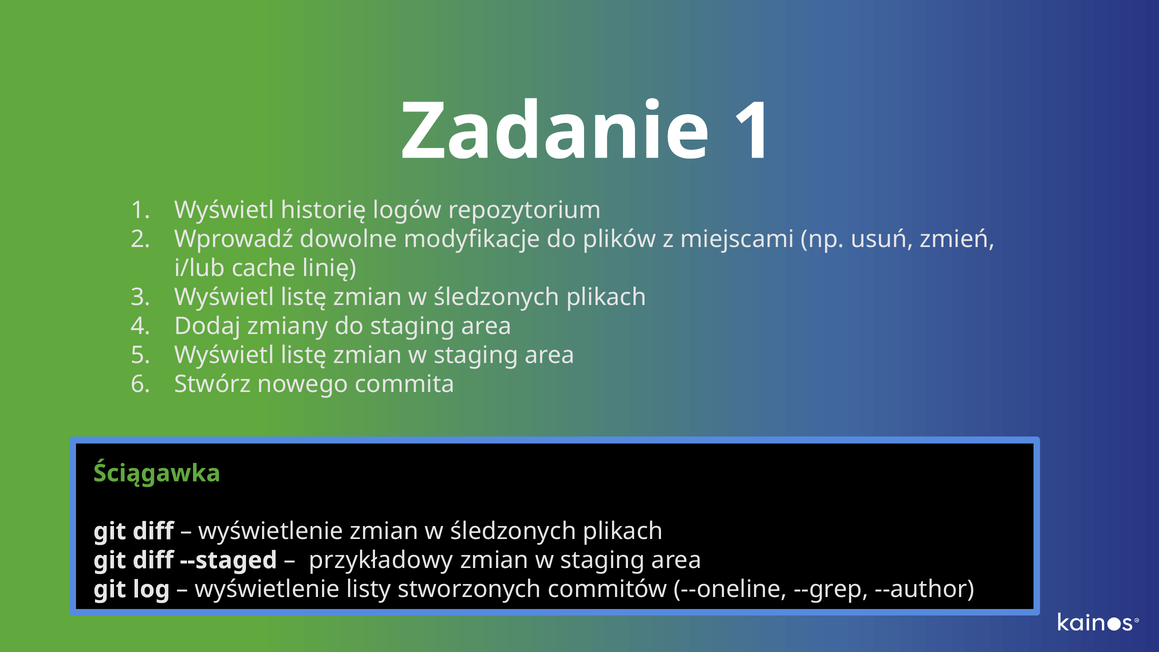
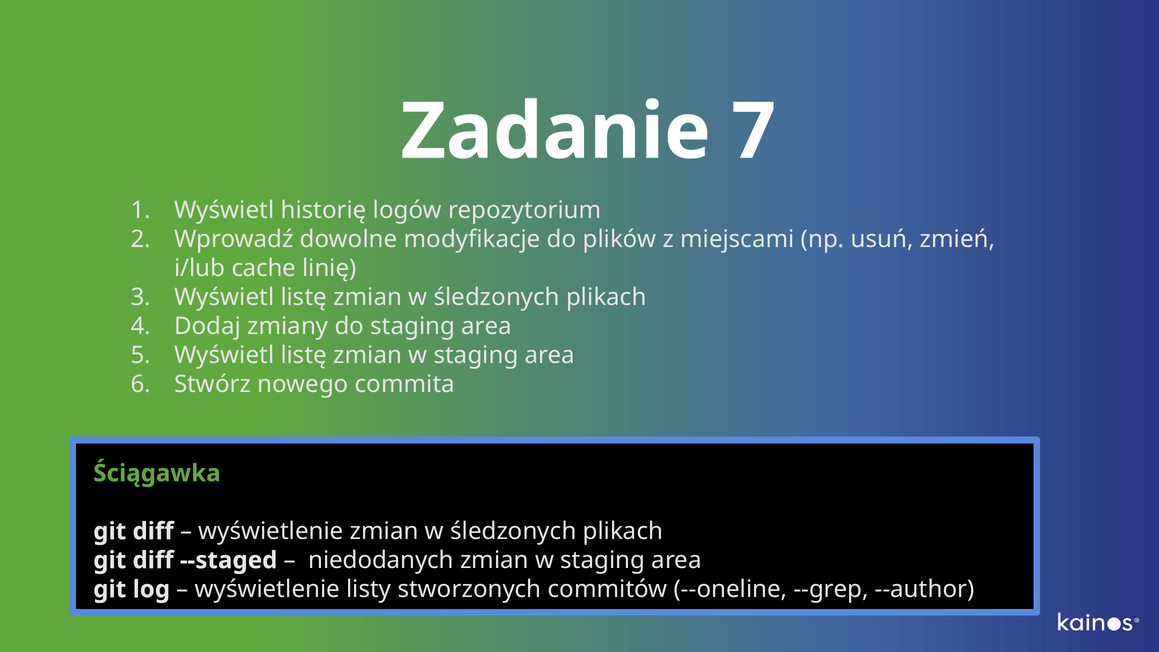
Zadanie 1: 1 -> 7
przykładowy: przykładowy -> niedodanych
